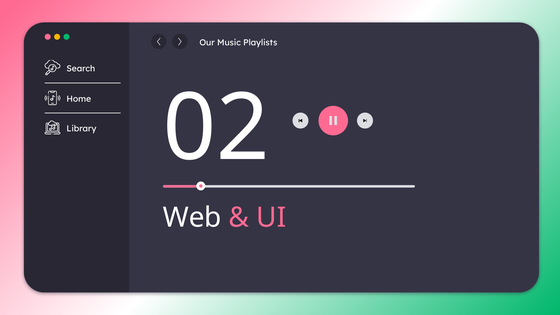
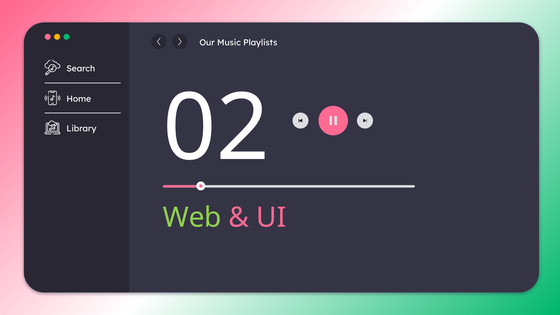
Web colour: white -> light green
